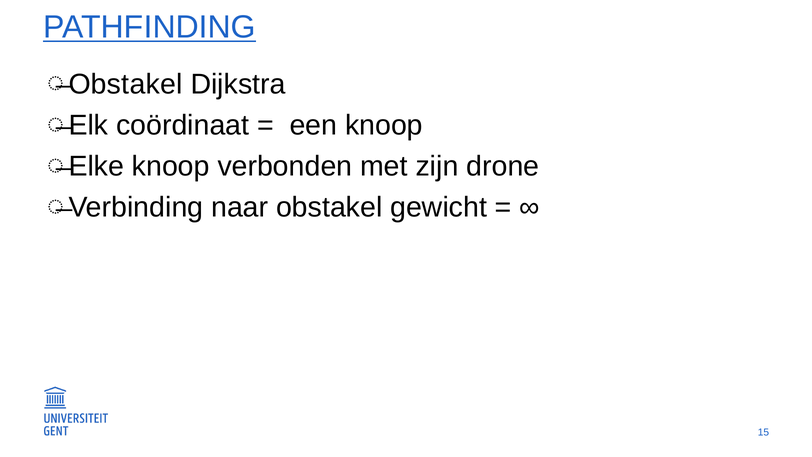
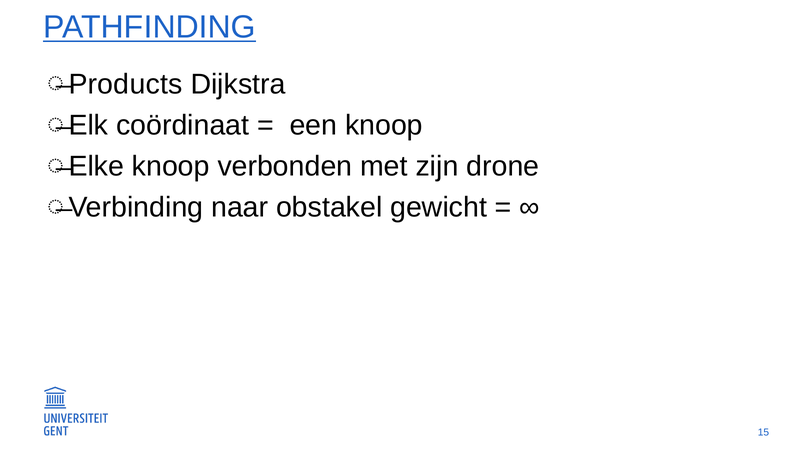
Obstakel at (125, 84): Obstakel -> Products
